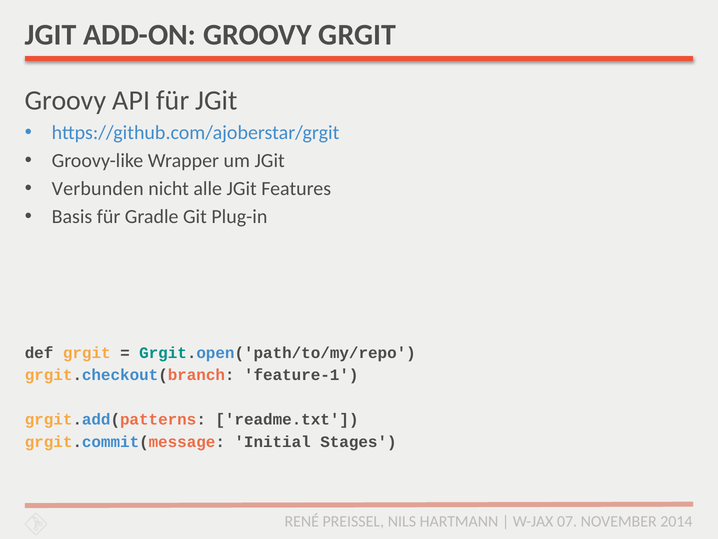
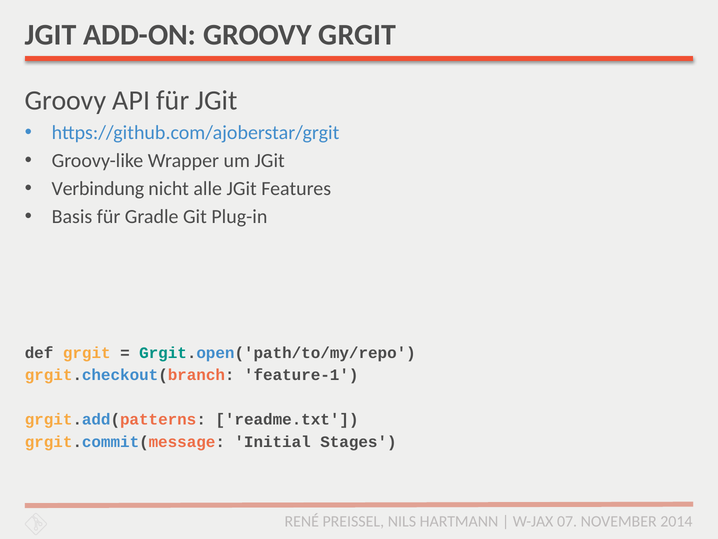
Verbunden: Verbunden -> Verbindung
